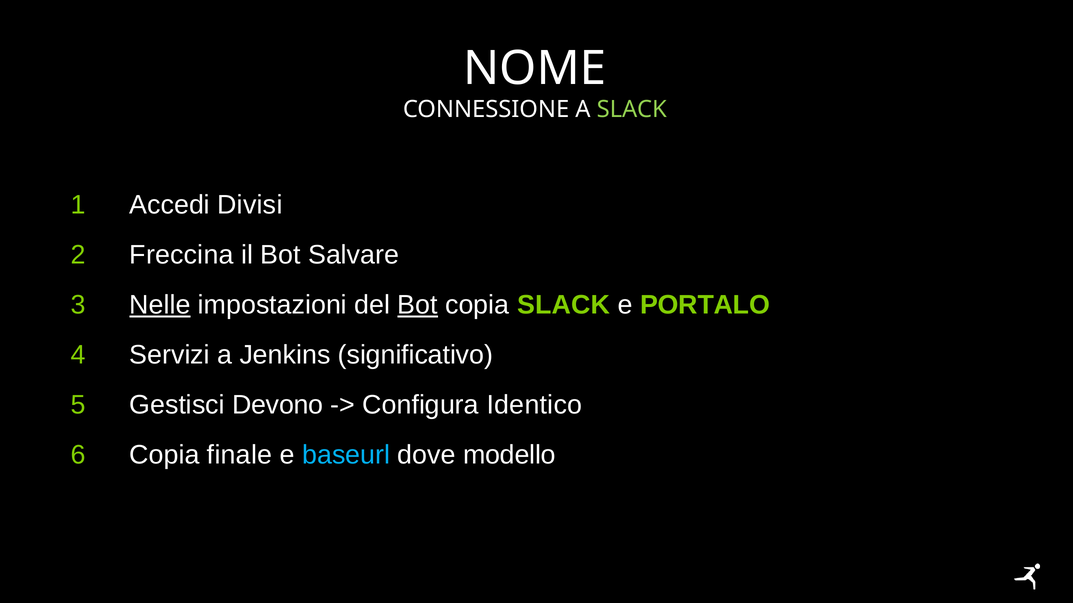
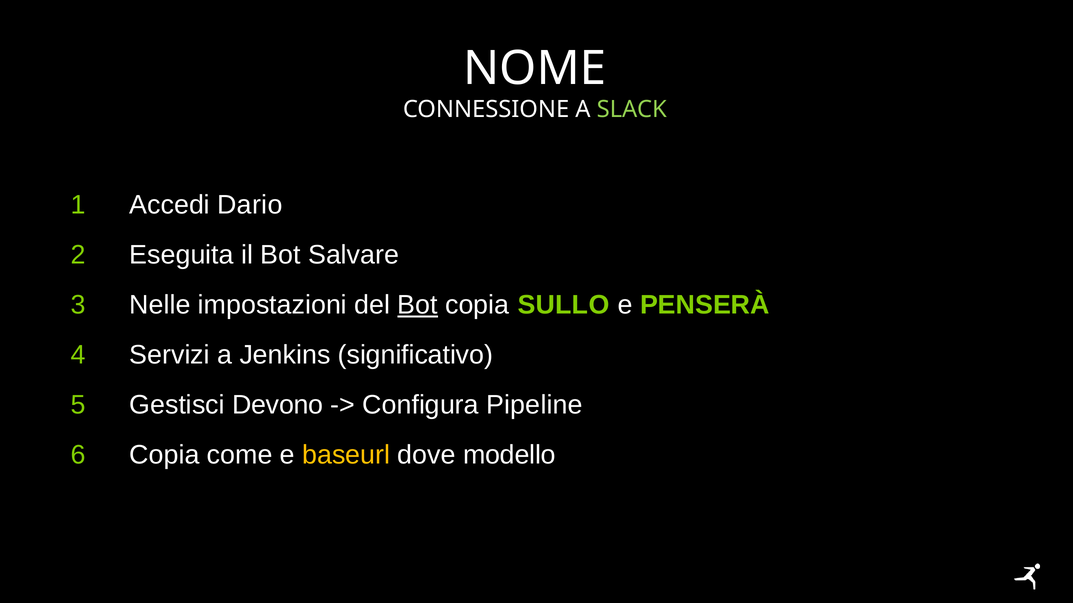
Divisi: Divisi -> Dario
Freccina: Freccina -> Eseguita
Nelle underline: present -> none
copia SLACK: SLACK -> SULLO
PORTALO: PORTALO -> PENSERÀ
Identico: Identico -> Pipeline
finale: finale -> come
baseurl colour: light blue -> yellow
